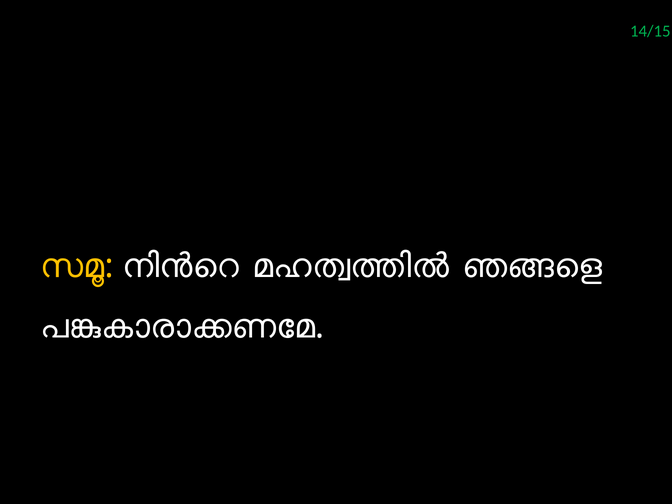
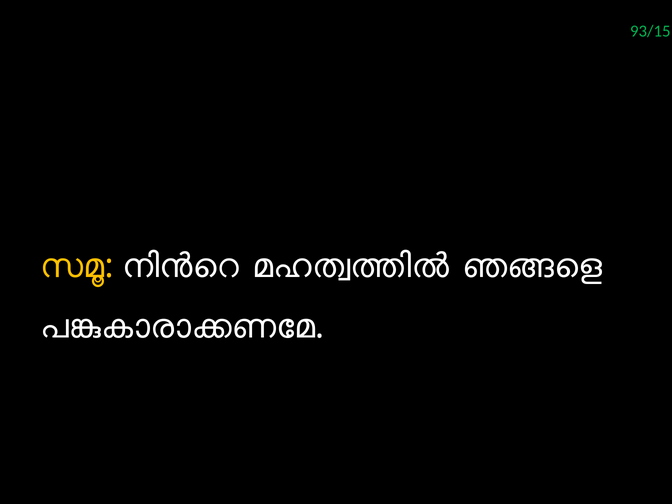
14/15: 14/15 -> 93/15
